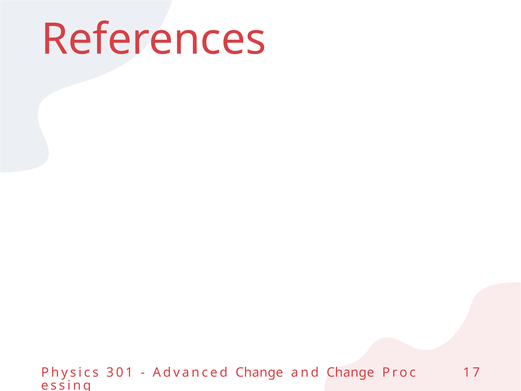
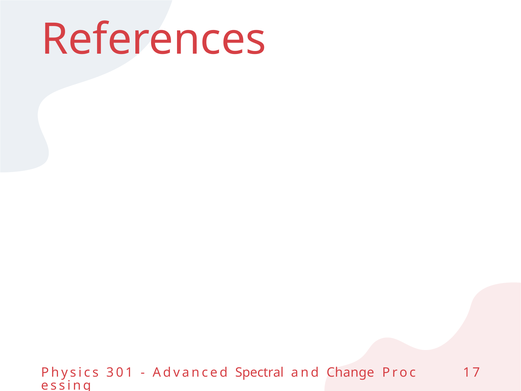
Advanced Change: Change -> Spectral
